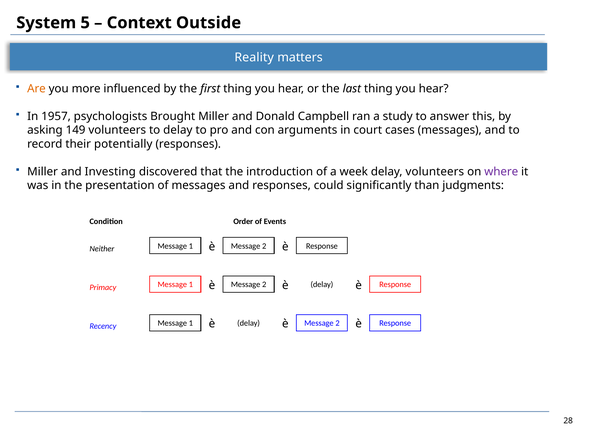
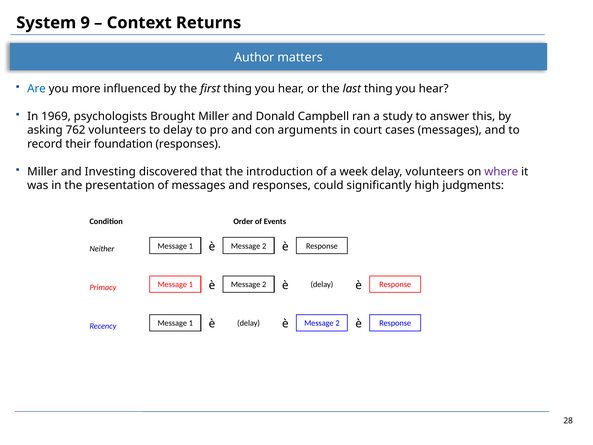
5: 5 -> 9
Outside: Outside -> Returns
Reality: Reality -> Author
Are colour: orange -> blue
1957: 1957 -> 1969
149: 149 -> 762
potentially: potentially -> foundation
than: than -> high
